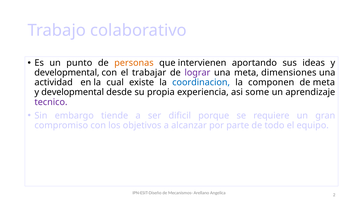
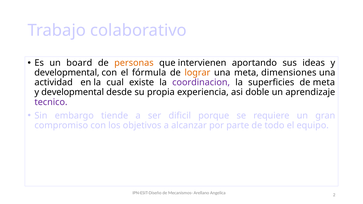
punto: punto -> board
trabajar: trabajar -> fórmula
lograr colour: purple -> orange
coordinacion colour: blue -> purple
componen: componen -> superficies
some: some -> doble
